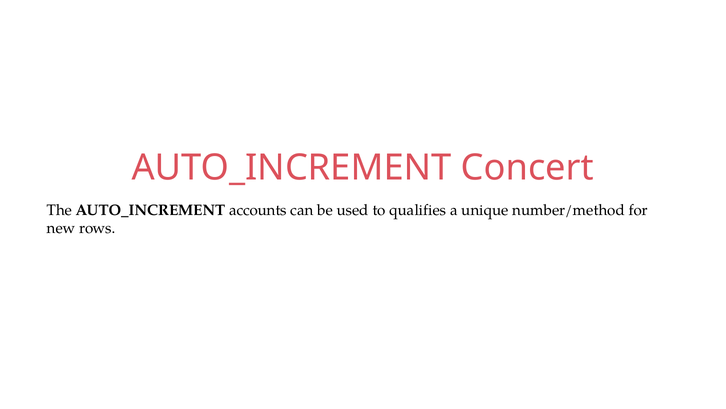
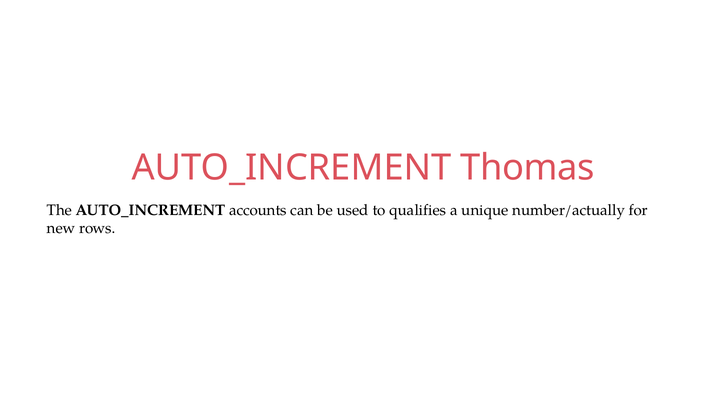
Concert: Concert -> Thomas
number/method: number/method -> number/actually
